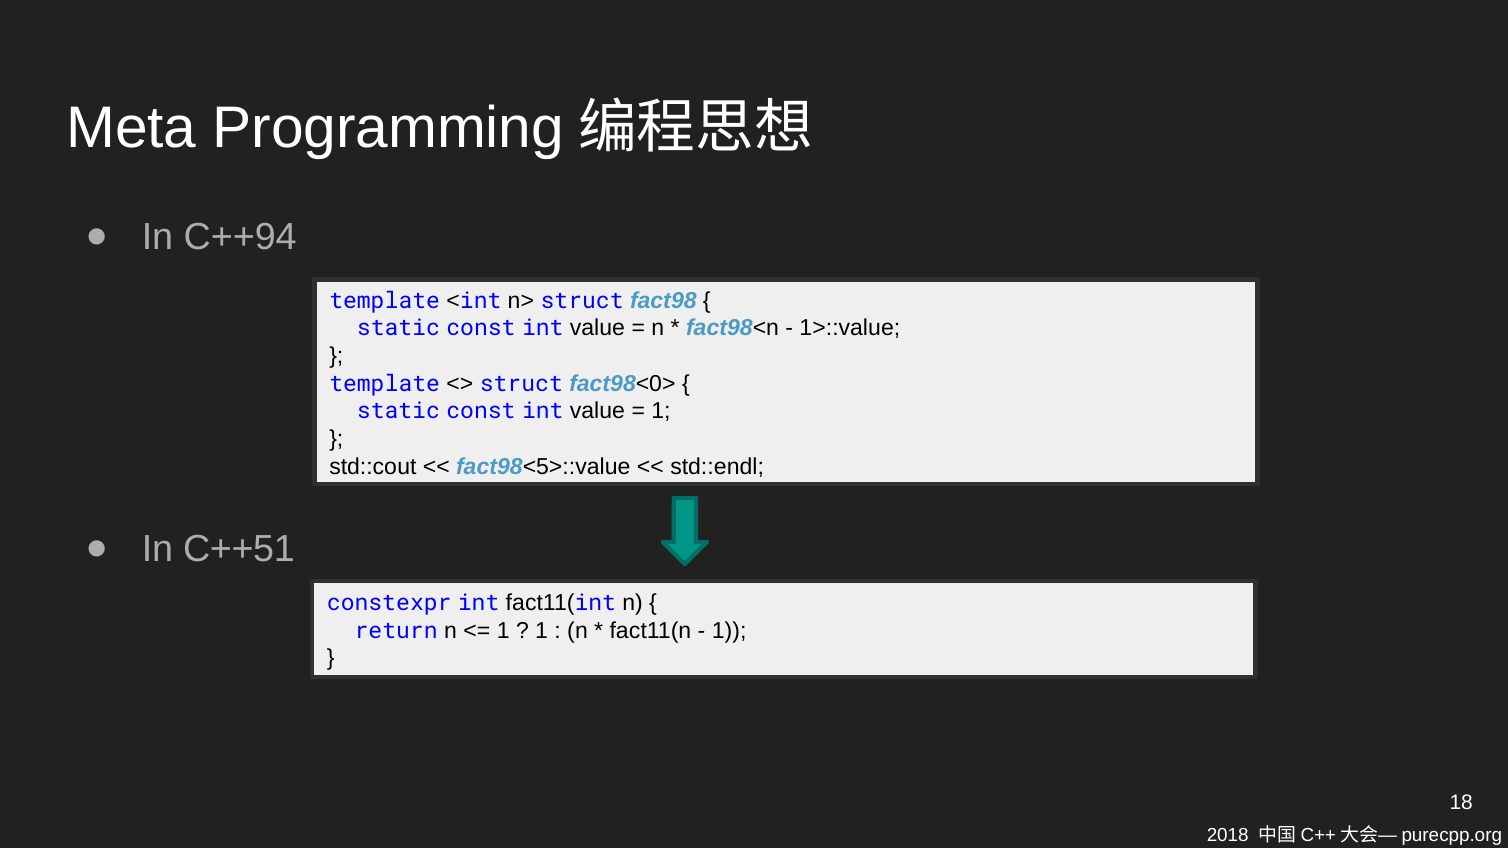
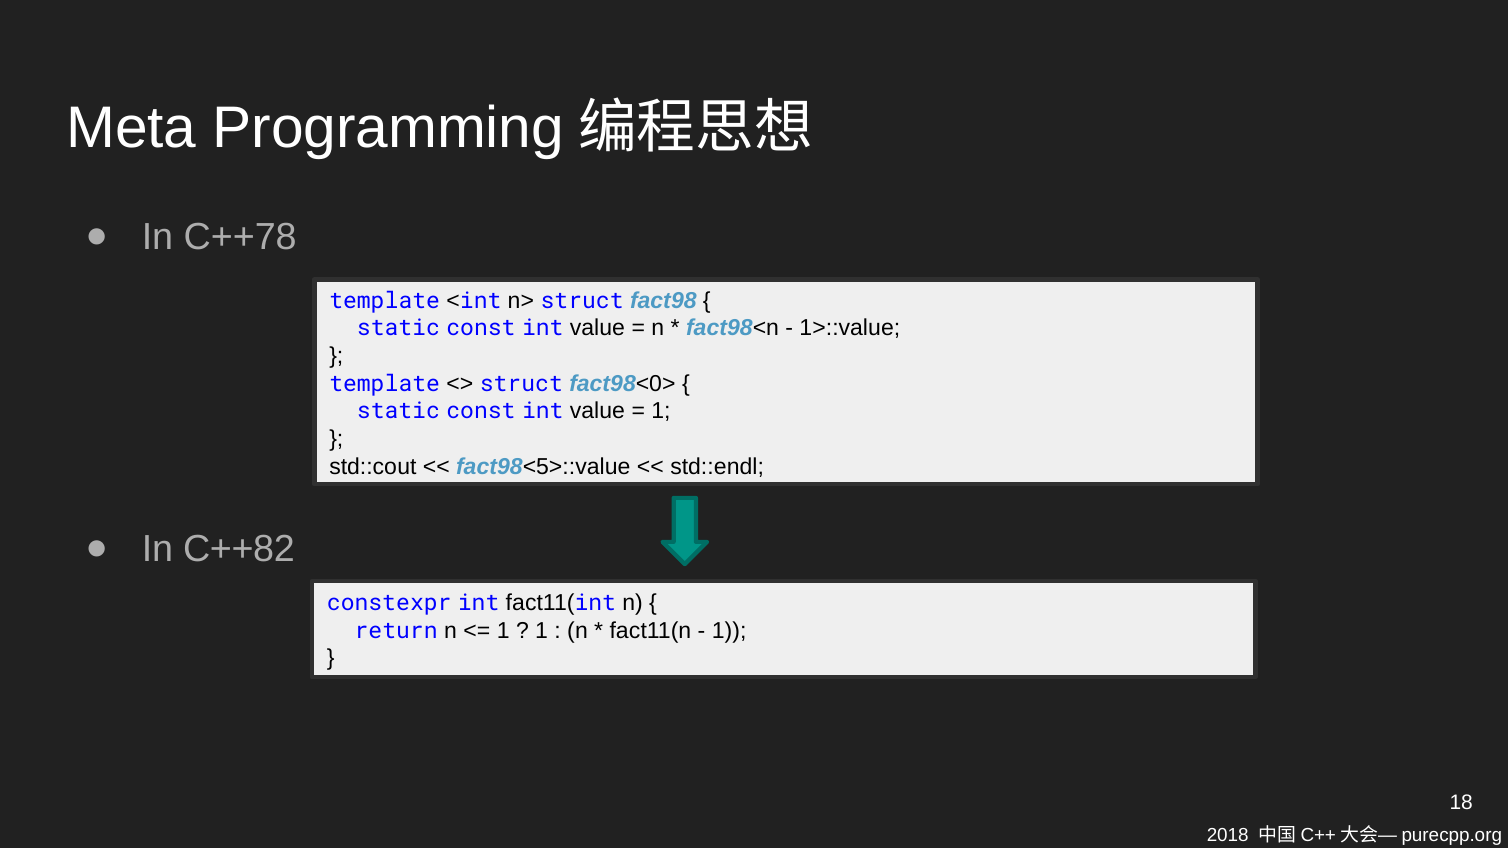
C++94: C++94 -> C++78
C++51: C++51 -> C++82
